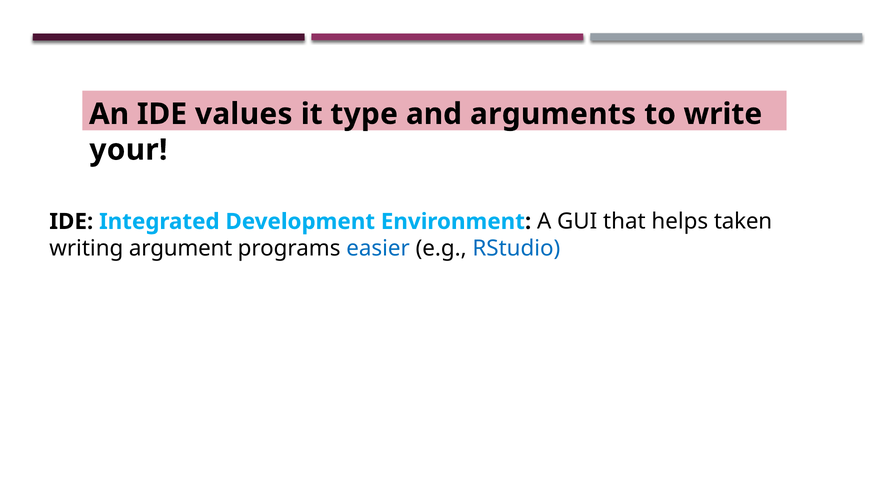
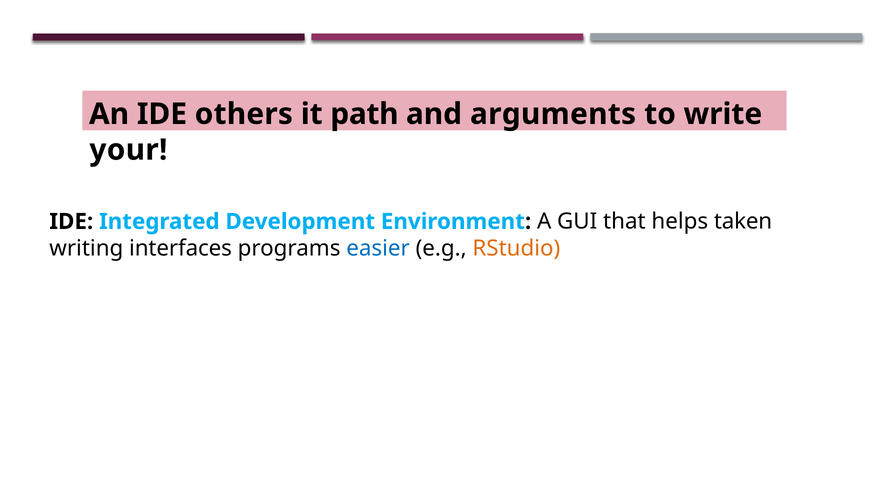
values: values -> others
type: type -> path
argument: argument -> interfaces
RStudio colour: blue -> orange
